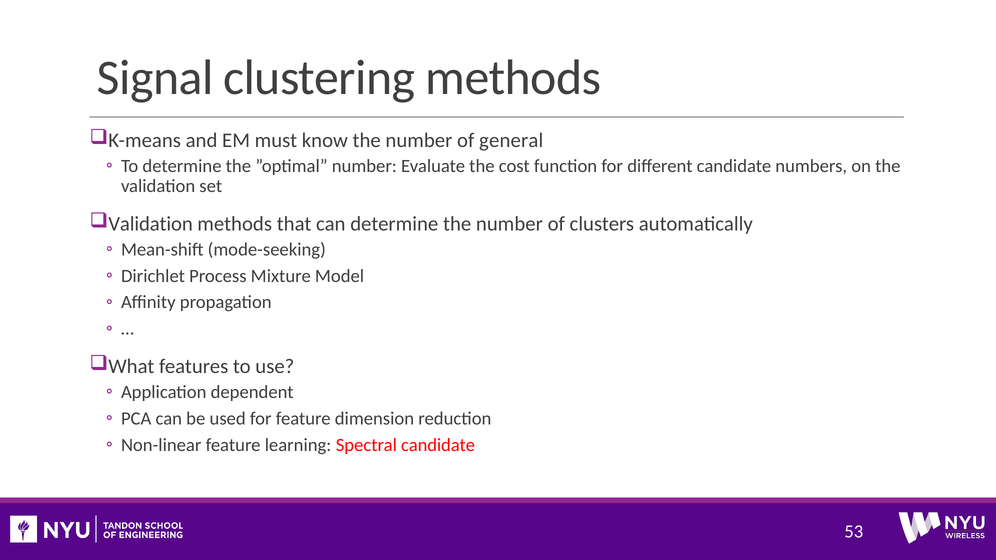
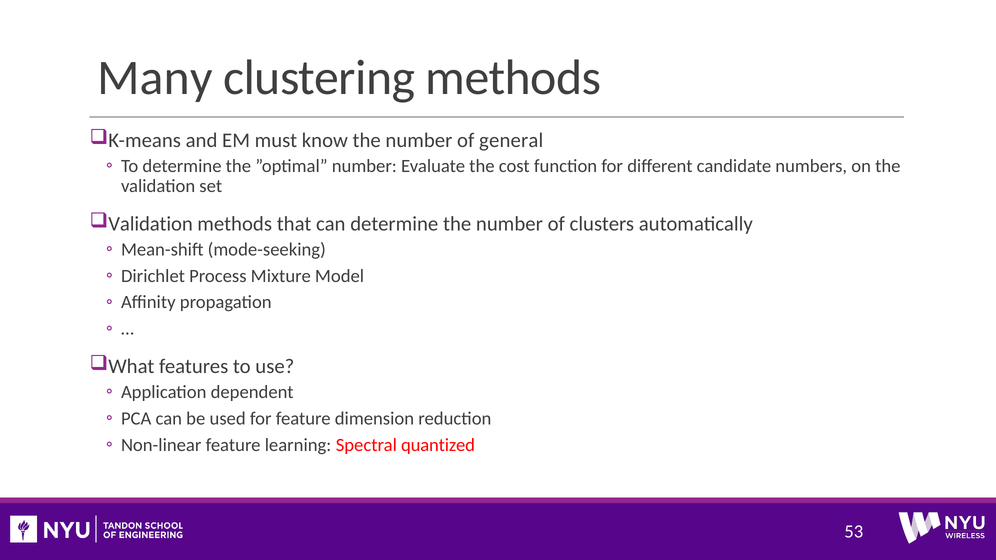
Signal: Signal -> Many
Spectral candidate: candidate -> quantized
